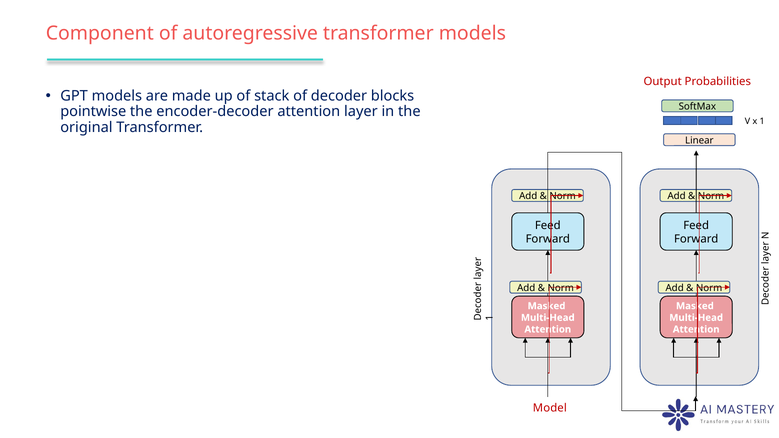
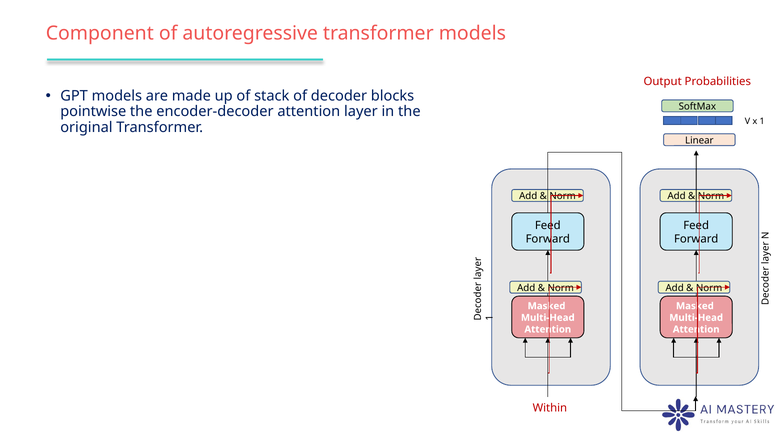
Model: Model -> Within
